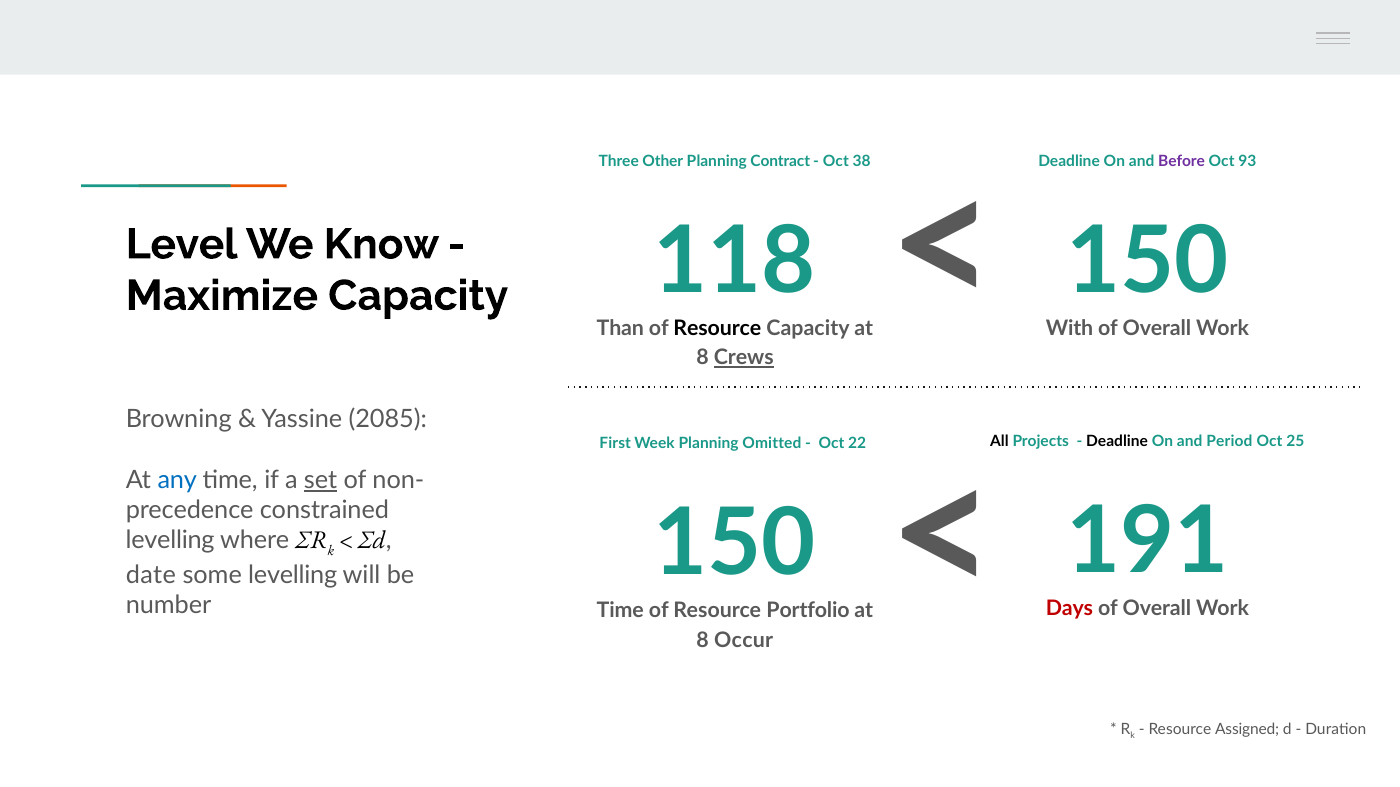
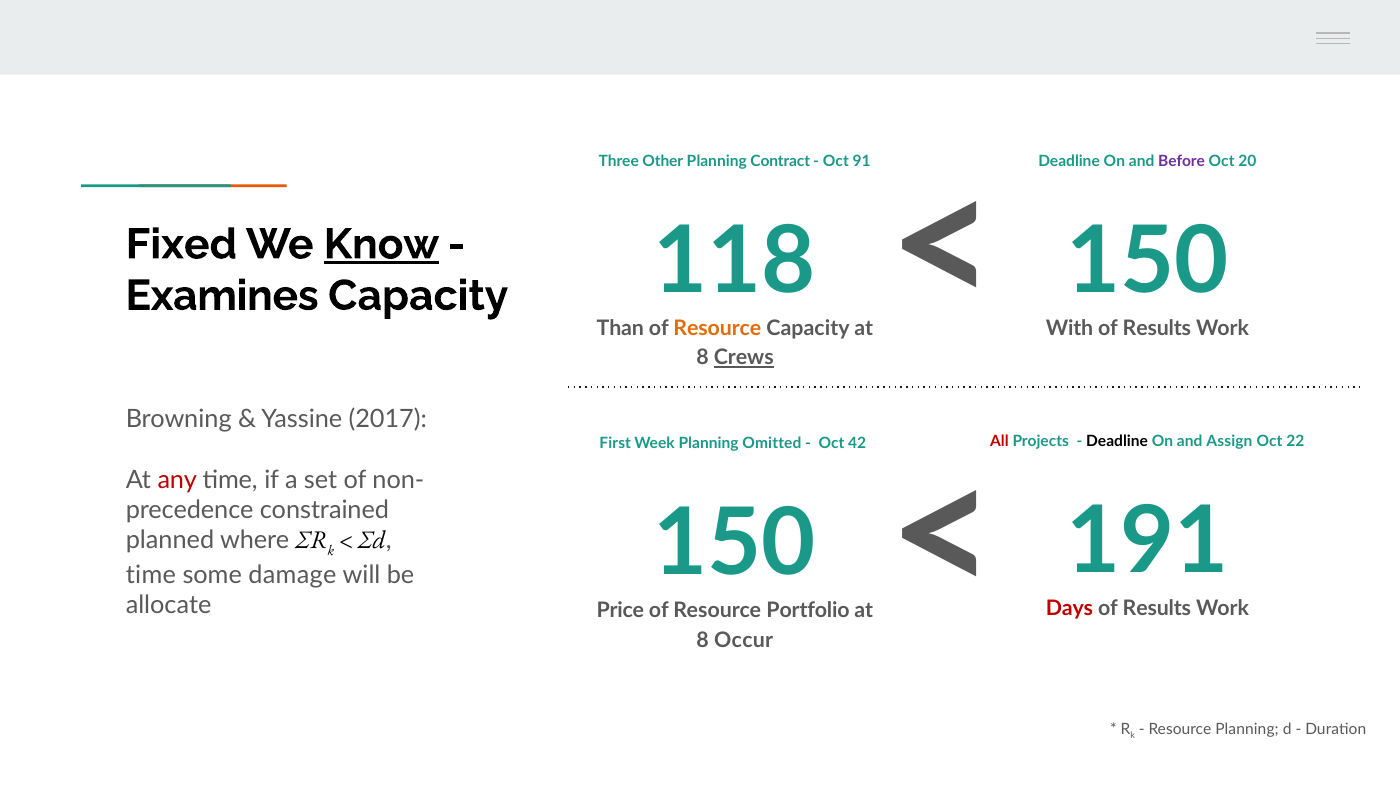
38: 38 -> 91
93: 93 -> 20
Level: Level -> Fixed
Know underline: none -> present
Maximize: Maximize -> Examines
Resource at (717, 329) colour: black -> orange
Overall at (1157, 329): Overall -> Results
2085: 2085 -> 2017
All colour: black -> red
Period: Period -> Assign
25: 25 -> 22
22: 22 -> 42
any colour: blue -> red
set underline: present -> none
levelling at (170, 541): levelling -> planned
date at (151, 576): date -> time
some levelling: levelling -> damage
number: number -> allocate
Overall at (1157, 609): Overall -> Results
Time at (620, 611): Time -> Price
Resource Assigned: Assigned -> Planning
